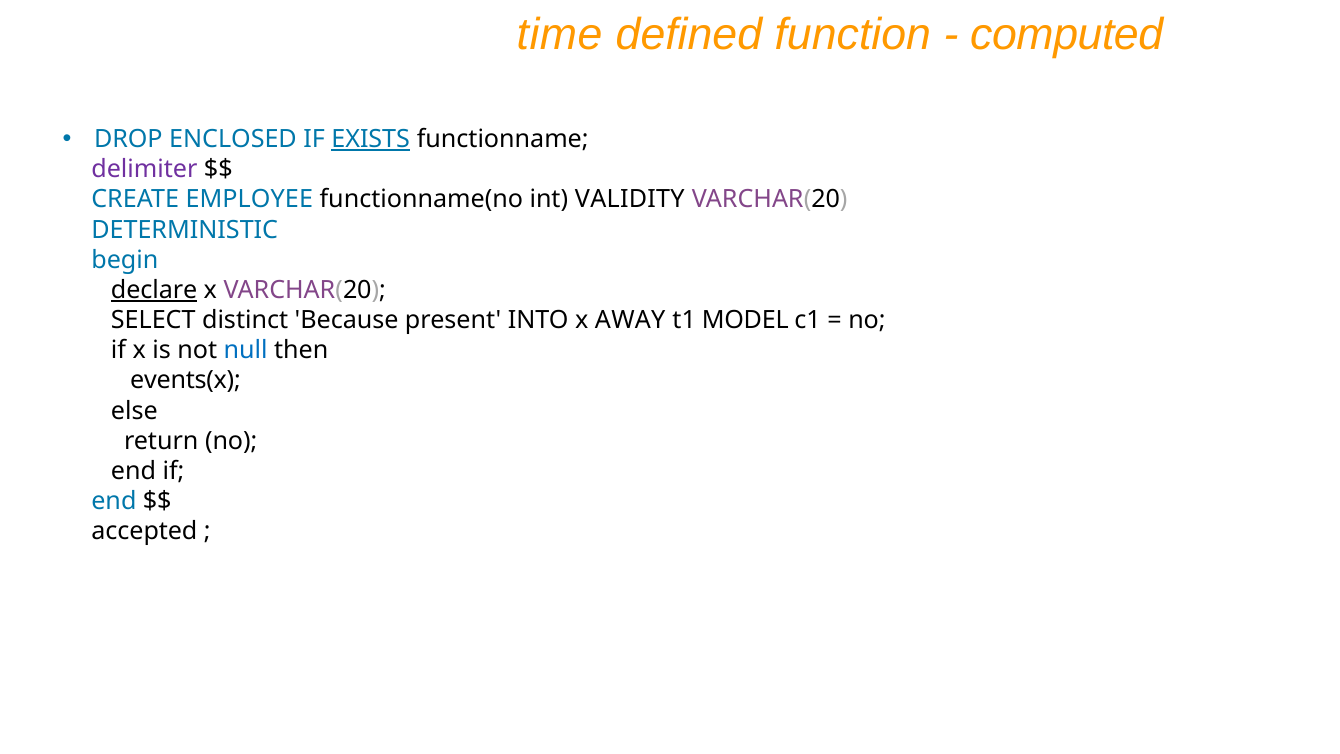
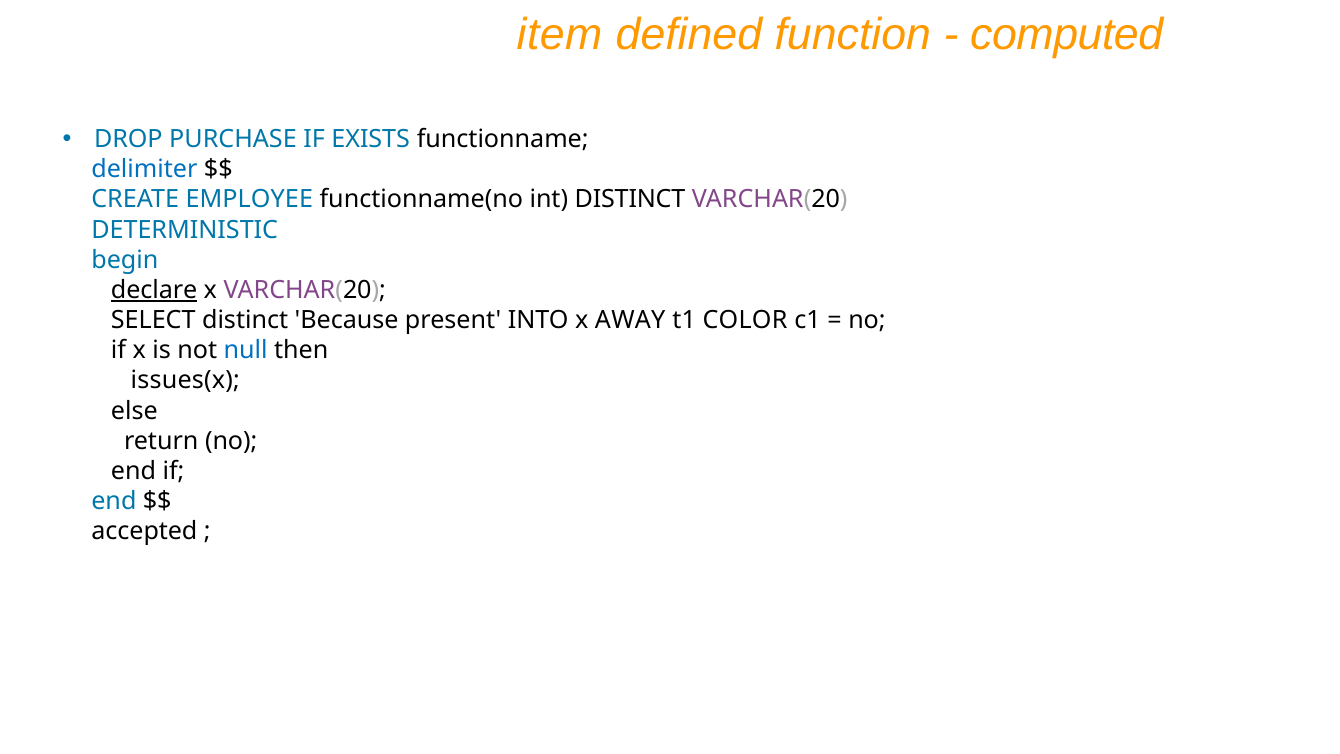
time: time -> item
ENCLOSED: ENCLOSED -> PURCHASE
EXISTS underline: present -> none
delimiter colour: purple -> blue
int VALIDITY: VALIDITY -> DISTINCT
MODEL: MODEL -> COLOR
events(x: events(x -> issues(x
